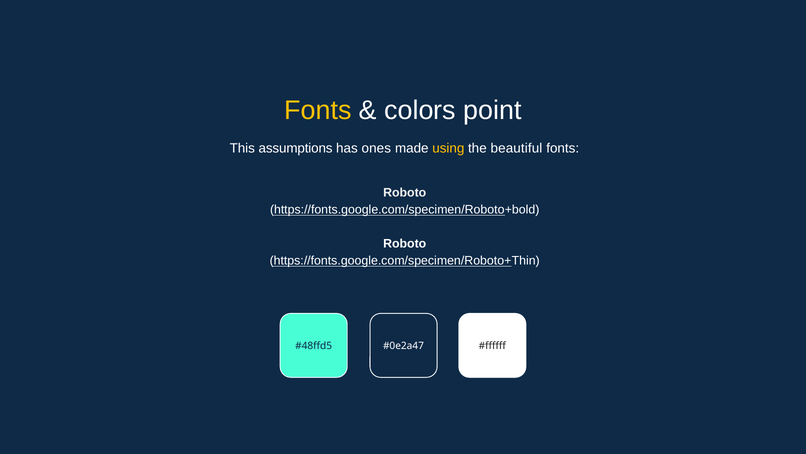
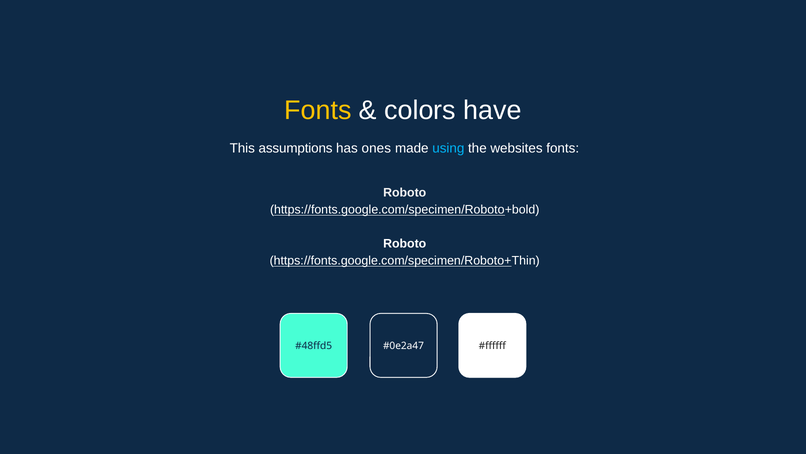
point: point -> have
using colour: yellow -> light blue
beautiful: beautiful -> websites
